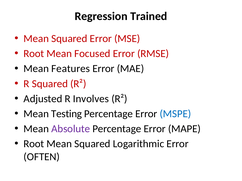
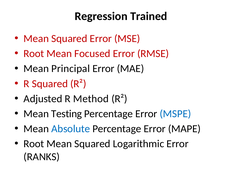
Features: Features -> Principal
Involves: Involves -> Method
Absolute colour: purple -> blue
OFTEN: OFTEN -> RANKS
